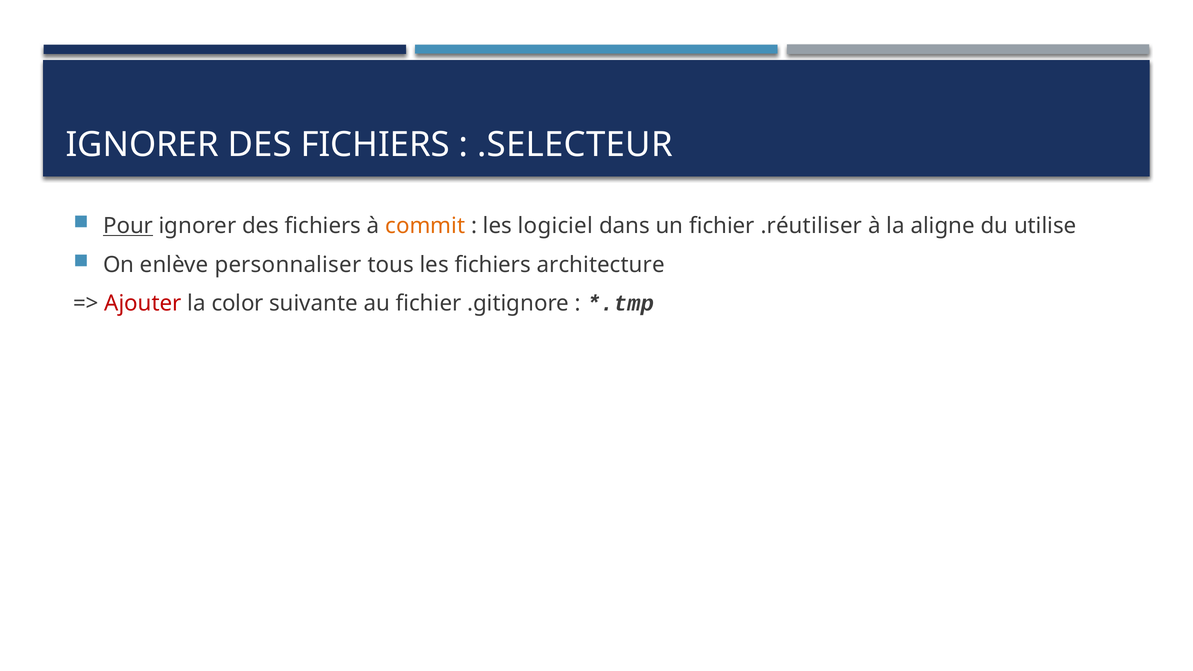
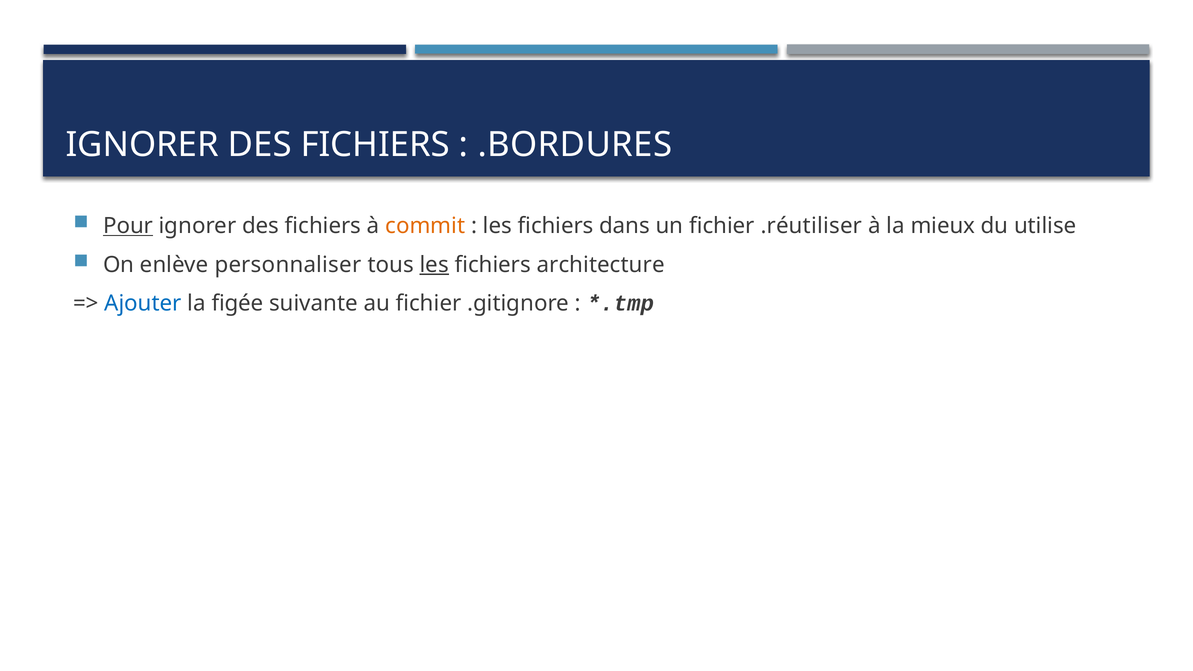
.SELECTEUR: .SELECTEUR -> .BORDURES
logiciel at (555, 226): logiciel -> fichiers
aligne: aligne -> mieux
les at (434, 265) underline: none -> present
Ajouter colour: red -> blue
color: color -> figée
